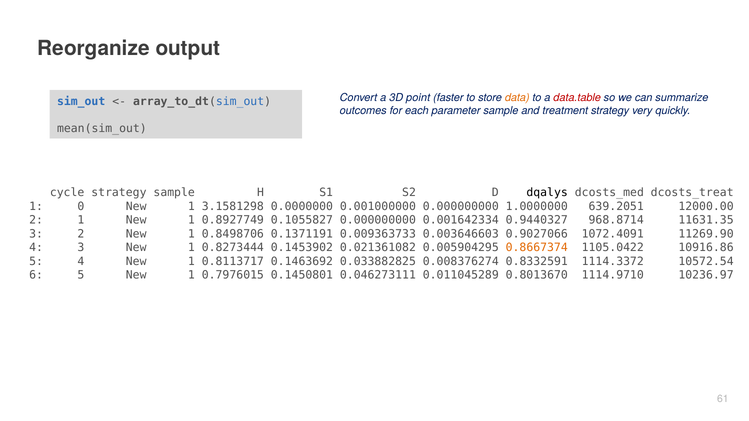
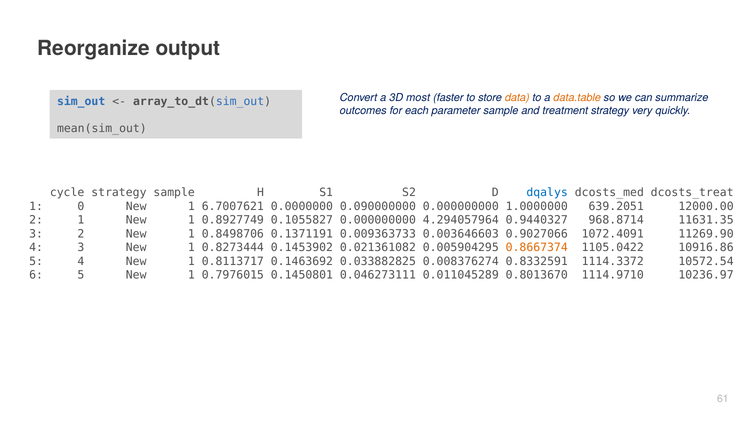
point: point -> most
data.table colour: red -> orange
dqalys colour: black -> blue
3.1581298: 3.1581298 -> 6.7007621
0.001000000: 0.001000000 -> 0.090000000
0.001642334: 0.001642334 -> 4.294057964
